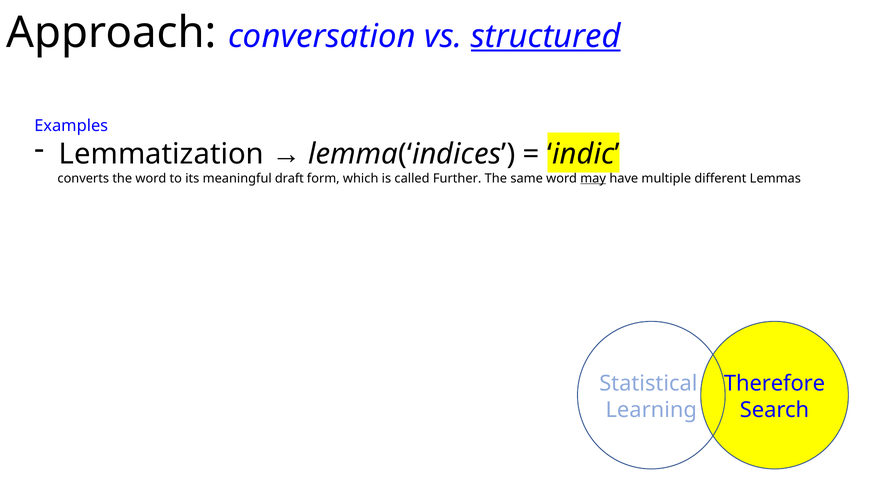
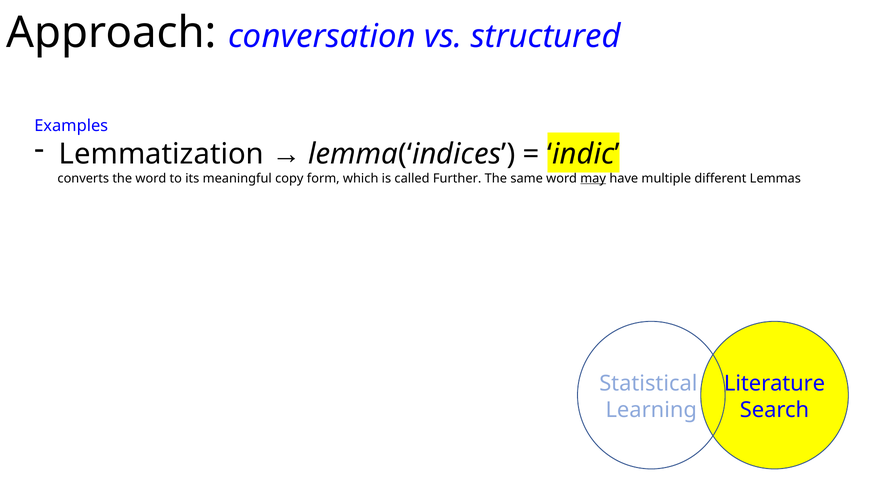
structured underline: present -> none
draft: draft -> copy
Therefore: Therefore -> Literature
